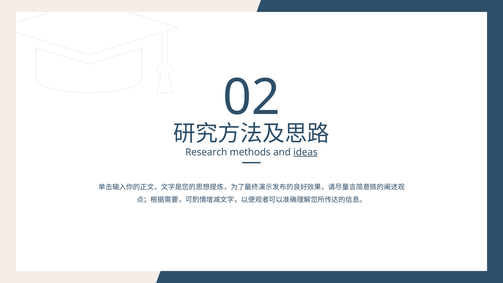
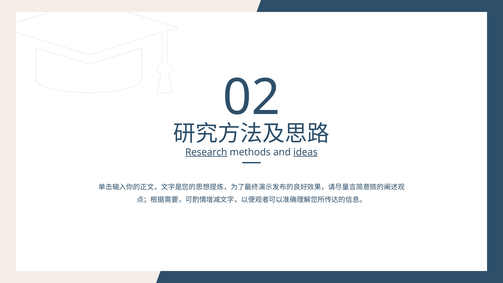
Research underline: none -> present
